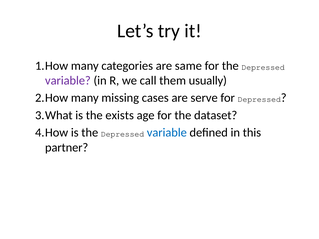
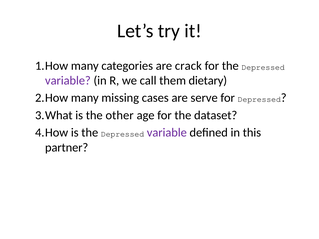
same: same -> crack
usually: usually -> dietary
exists: exists -> other
variable at (167, 133) colour: blue -> purple
